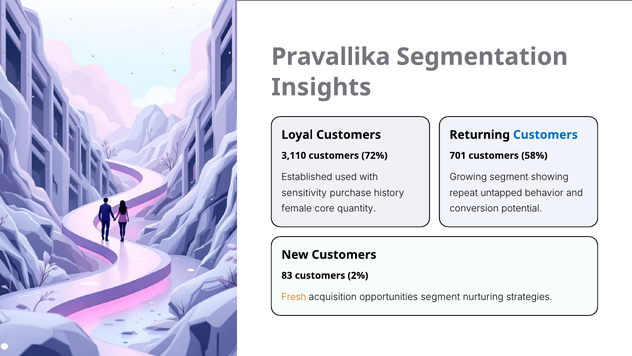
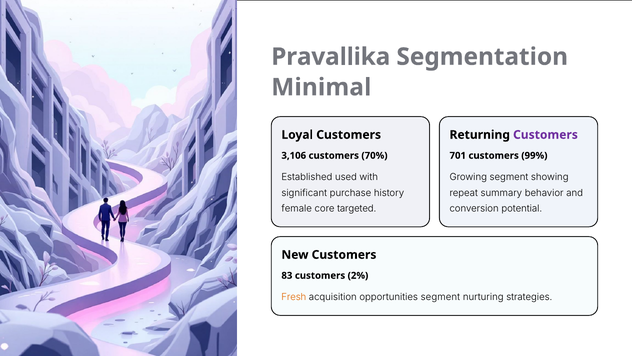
Insights: Insights -> Minimal
Customers at (545, 135) colour: blue -> purple
3,110: 3,110 -> 3,106
72%: 72% -> 70%
58%: 58% -> 99%
sensitivity: sensitivity -> significant
untapped: untapped -> summary
quantity: quantity -> targeted
